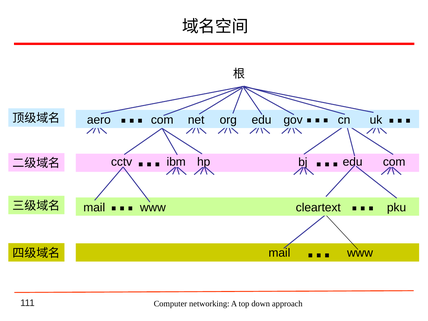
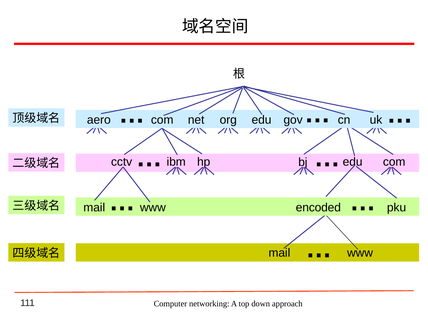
cleartext: cleartext -> encoded
